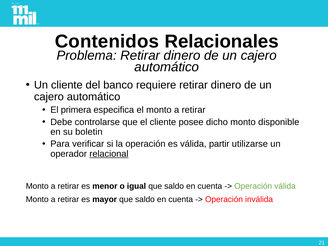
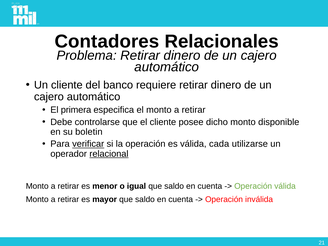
Contenidos: Contenidos -> Contadores
verificar underline: none -> present
partir: partir -> cada
